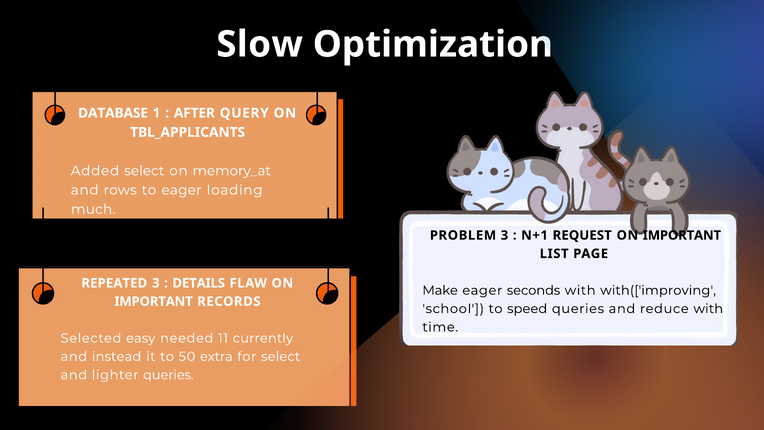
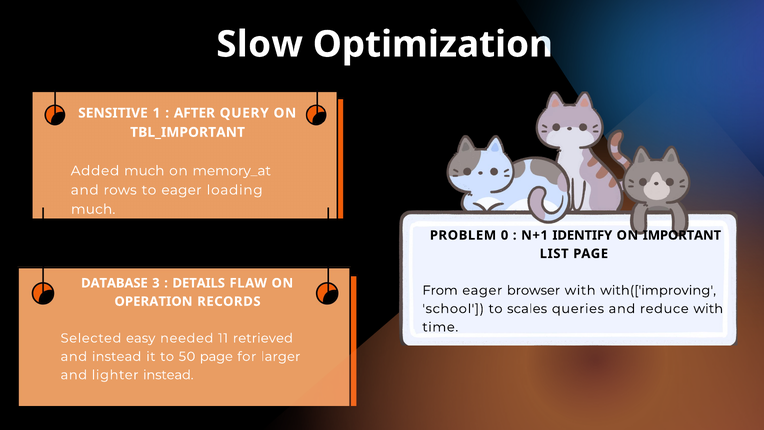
DATABASE: DATABASE -> SENSITIVE
TBL_APPLICANTS: TBL_APPLICANTS -> TBL_IMPORTANT
Added select: select -> much
PROBLEM 3: 3 -> 0
REQUEST: REQUEST -> IDENTIFY
REPEATED: REPEATED -> DATABASE
Make: Make -> From
seconds: seconds -> browser
IMPORTANT at (154, 301): IMPORTANT -> OPERATION
speed: speed -> scales
currently: currently -> retrieved
50 extra: extra -> page
for select: select -> larger
lighter queries: queries -> instead
